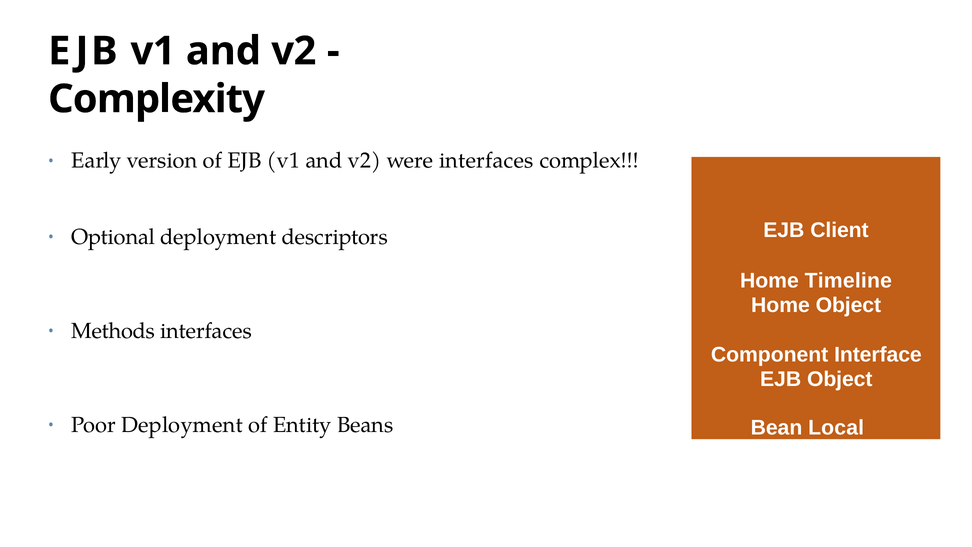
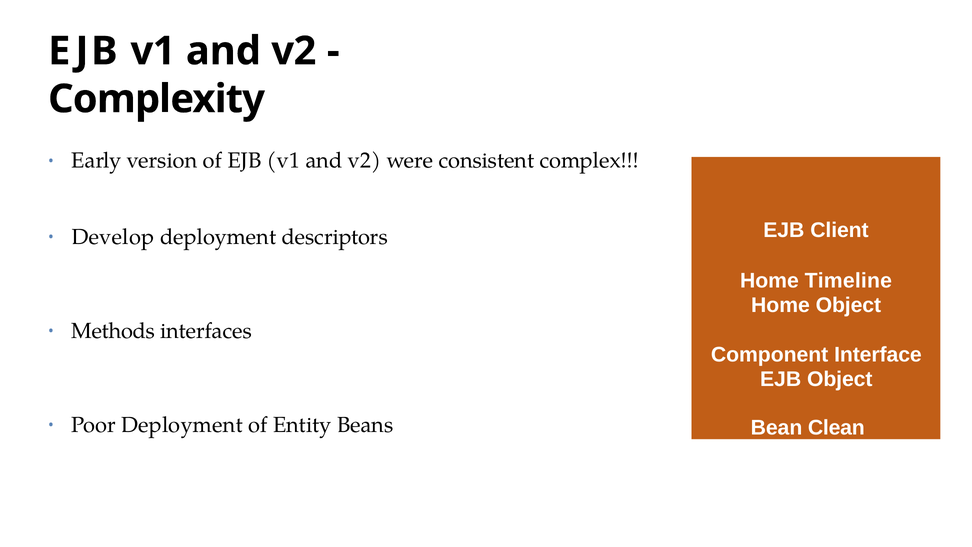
were interfaces: interfaces -> consistent
Optional: Optional -> Develop
Local: Local -> Clean
